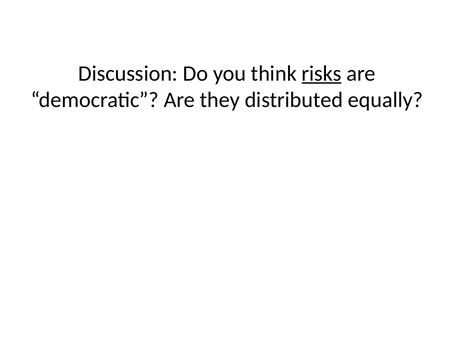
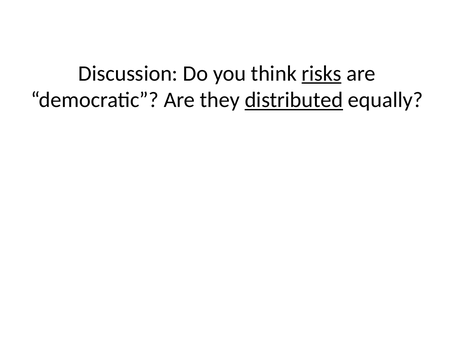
distributed underline: none -> present
